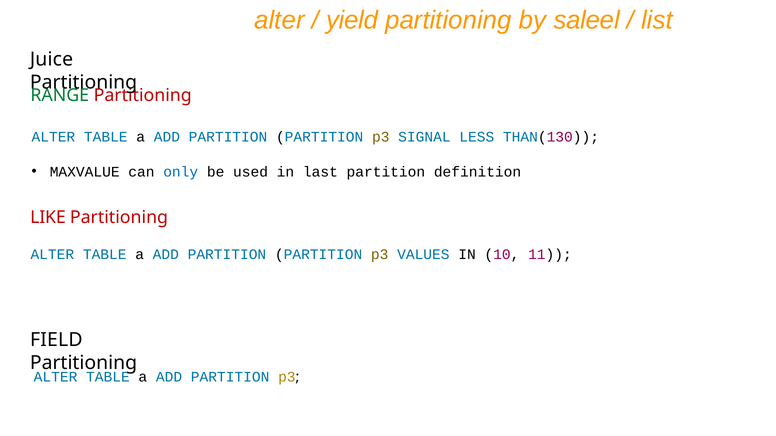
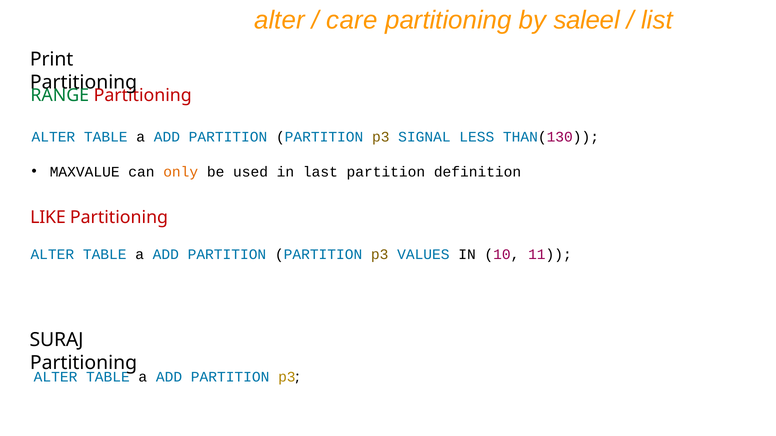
yield: yield -> care
Juice: Juice -> Print
only colour: blue -> orange
FIELD: FIELD -> SURAJ
